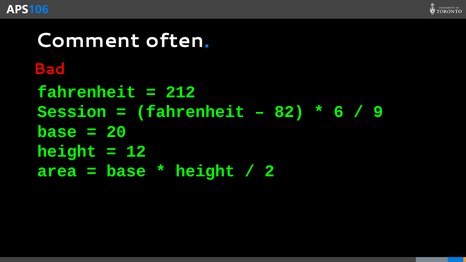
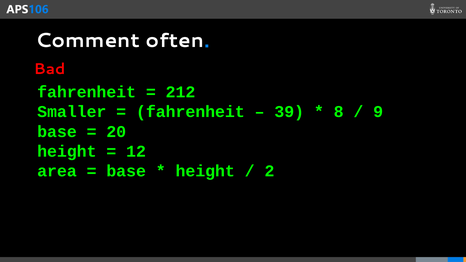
Session: Session -> Smaller
82: 82 -> 39
6: 6 -> 8
